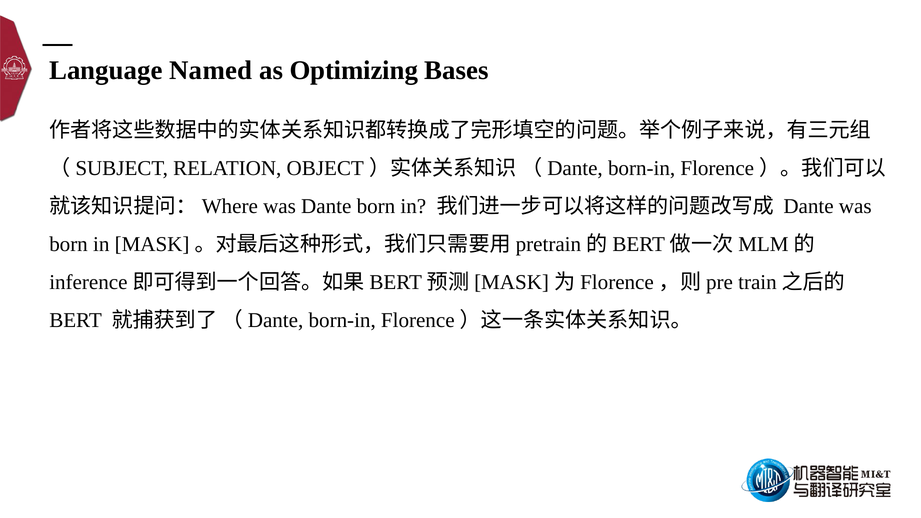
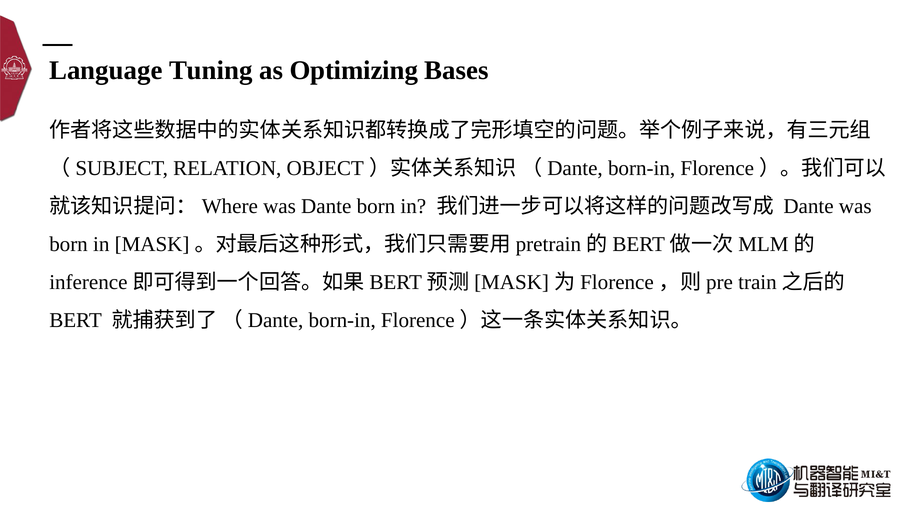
Named: Named -> Tuning
